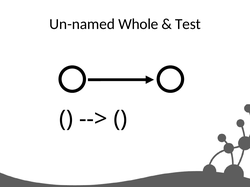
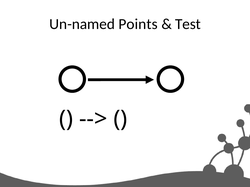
Whole: Whole -> Points
